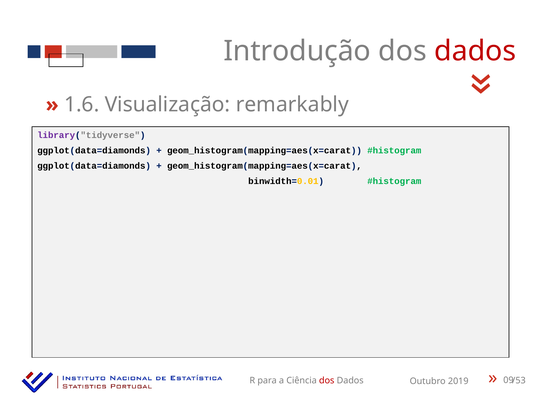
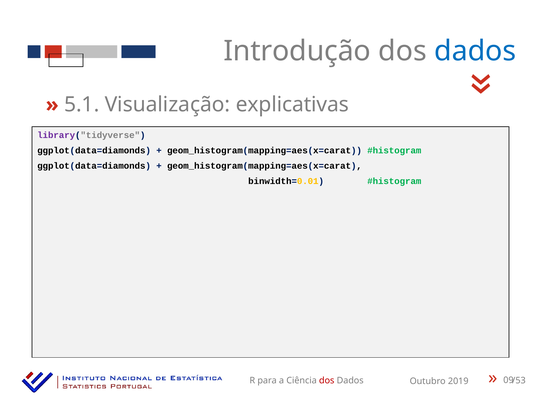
dados at (475, 51) colour: red -> blue
1.6: 1.6 -> 5.1
remarkably: remarkably -> explicativas
